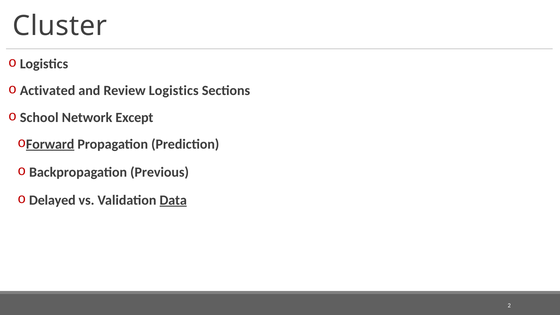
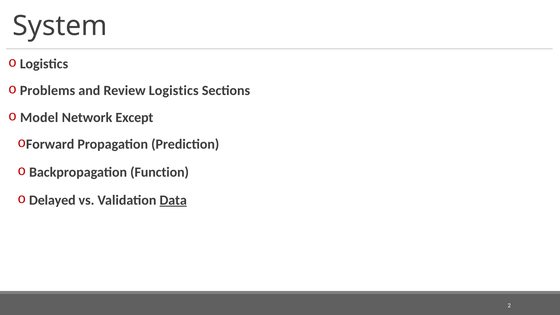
Cluster: Cluster -> System
Activated: Activated -> Problems
School: School -> Model
Forward underline: present -> none
Previous: Previous -> Function
